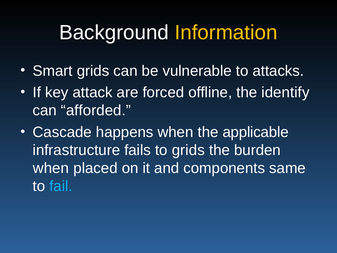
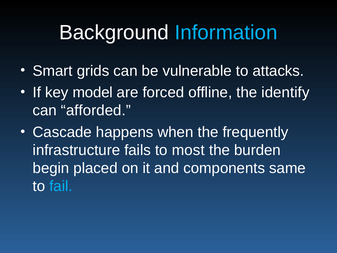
Information colour: yellow -> light blue
attack: attack -> model
applicable: applicable -> frequently
to grids: grids -> most
when at (51, 168): when -> begin
